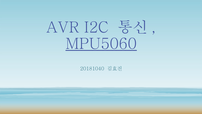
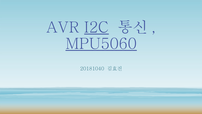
I2C underline: none -> present
